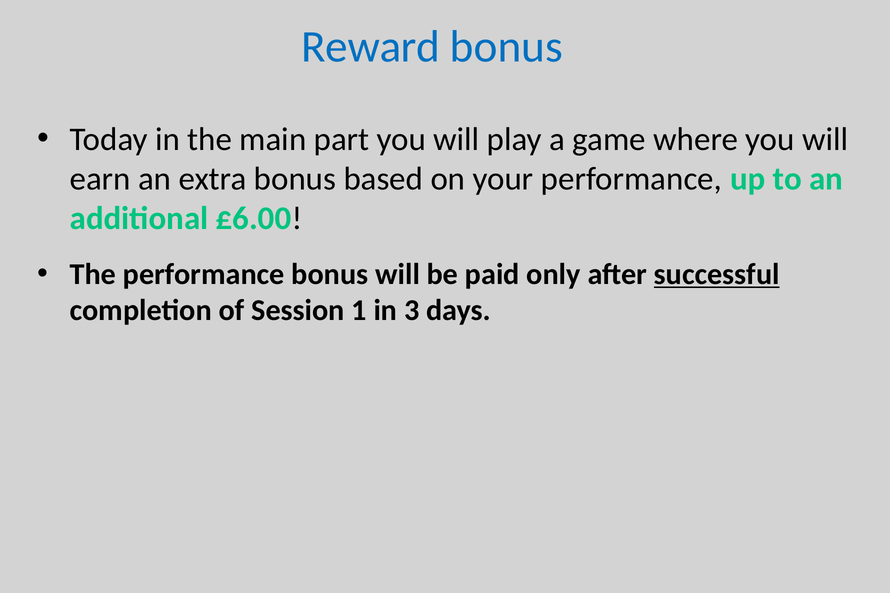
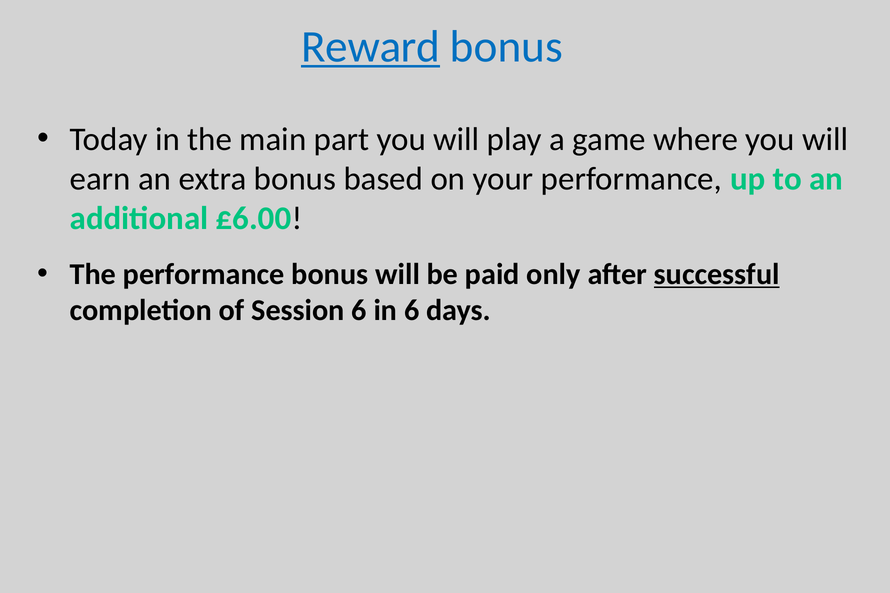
Reward underline: none -> present
Session 1: 1 -> 6
in 3: 3 -> 6
